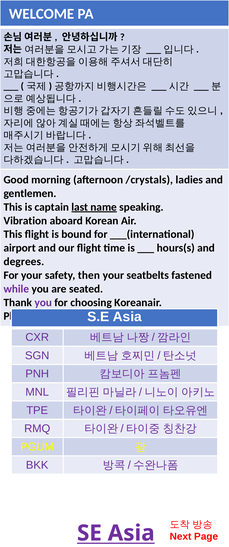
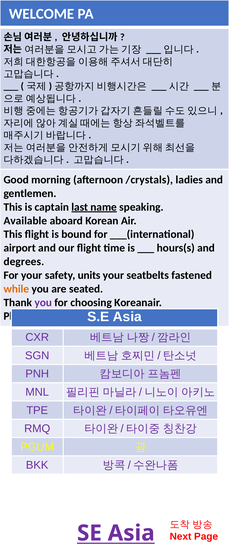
Vibration: Vibration -> Available
then: then -> units
while colour: purple -> orange
